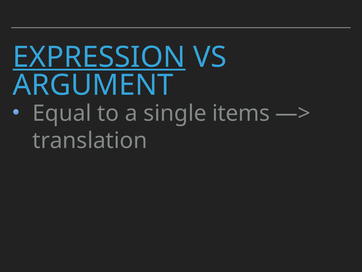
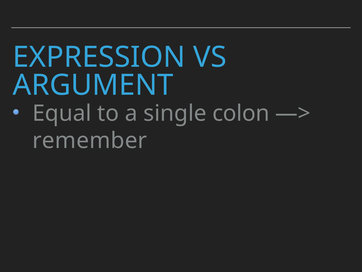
EXPRESSION underline: present -> none
items: items -> colon
translation: translation -> remember
